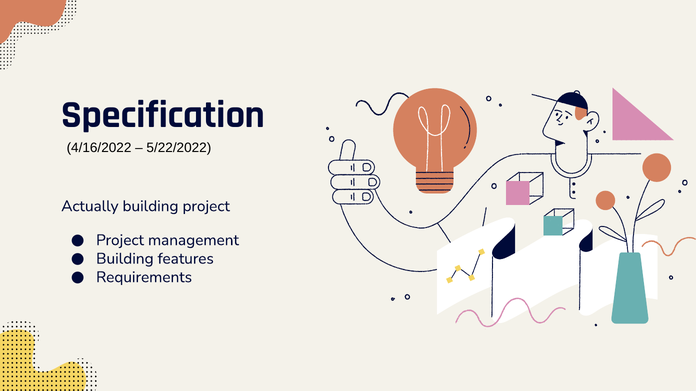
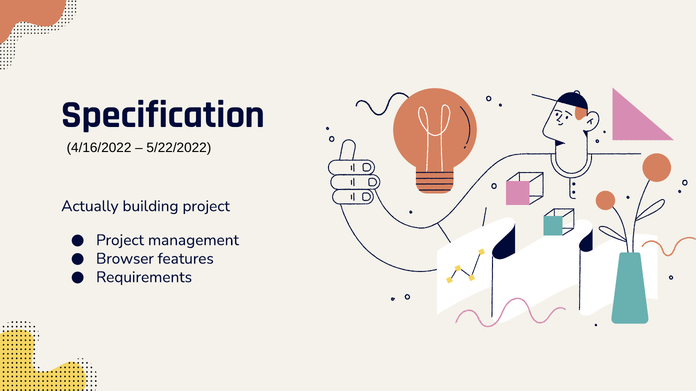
Building at (125, 259): Building -> Browser
